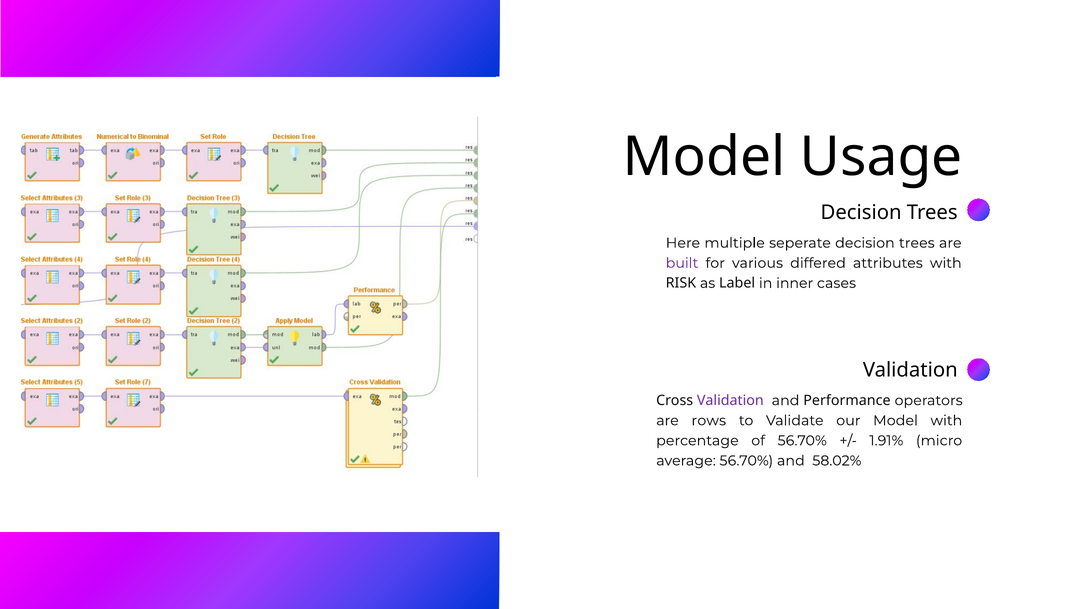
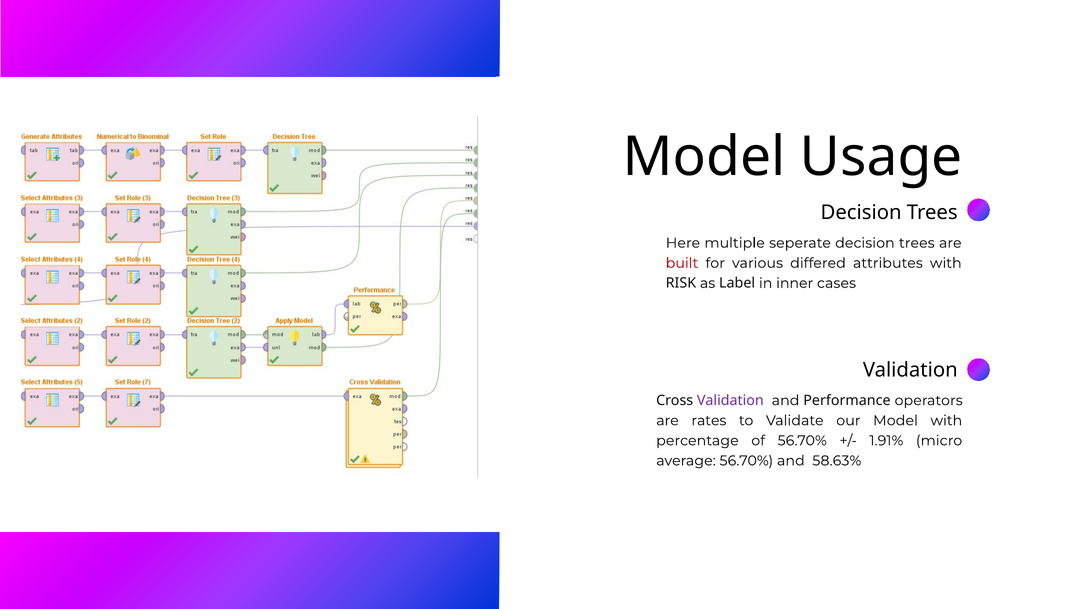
built colour: purple -> red
rows: rows -> rates
58.02%: 58.02% -> 58.63%
